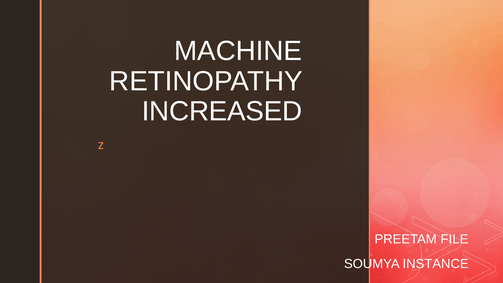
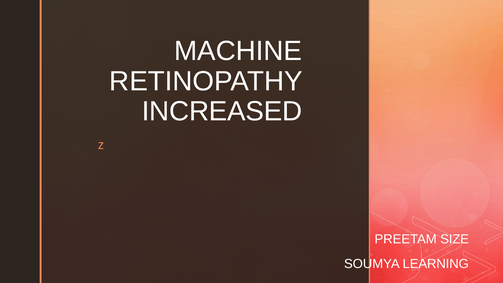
FILE: FILE -> SIZE
INSTANCE: INSTANCE -> LEARNING
